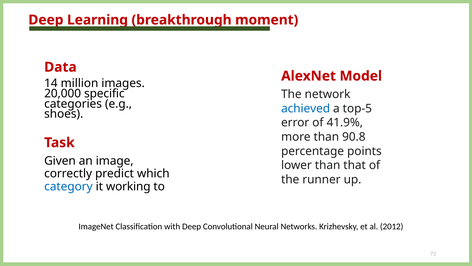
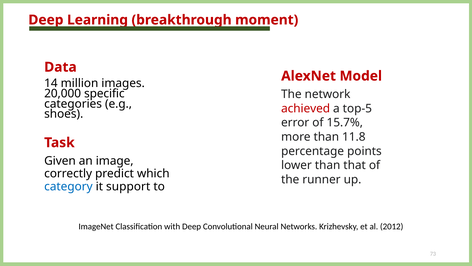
achieved colour: blue -> red
41.9%: 41.9% -> 15.7%
90.8: 90.8 -> 11.8
working: working -> support
